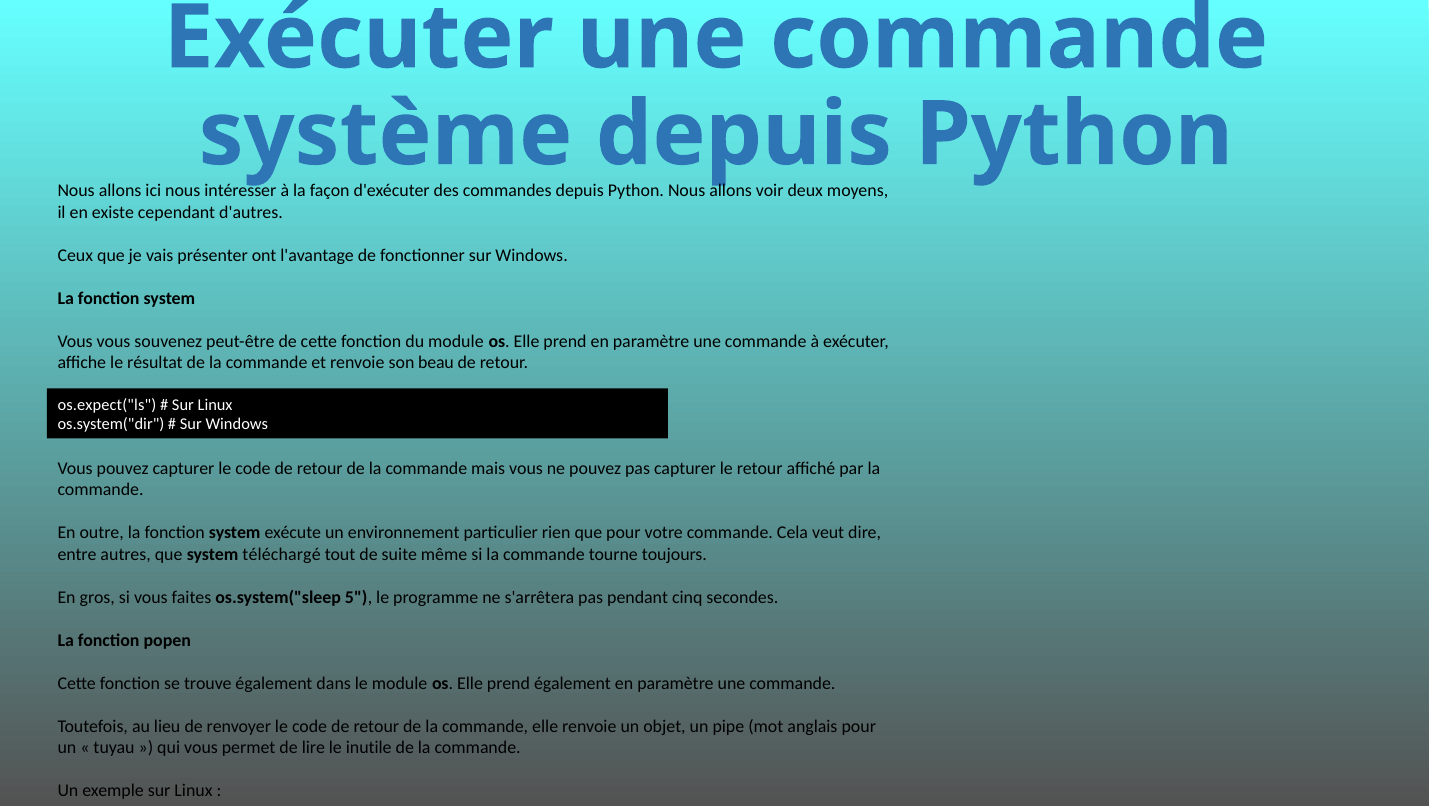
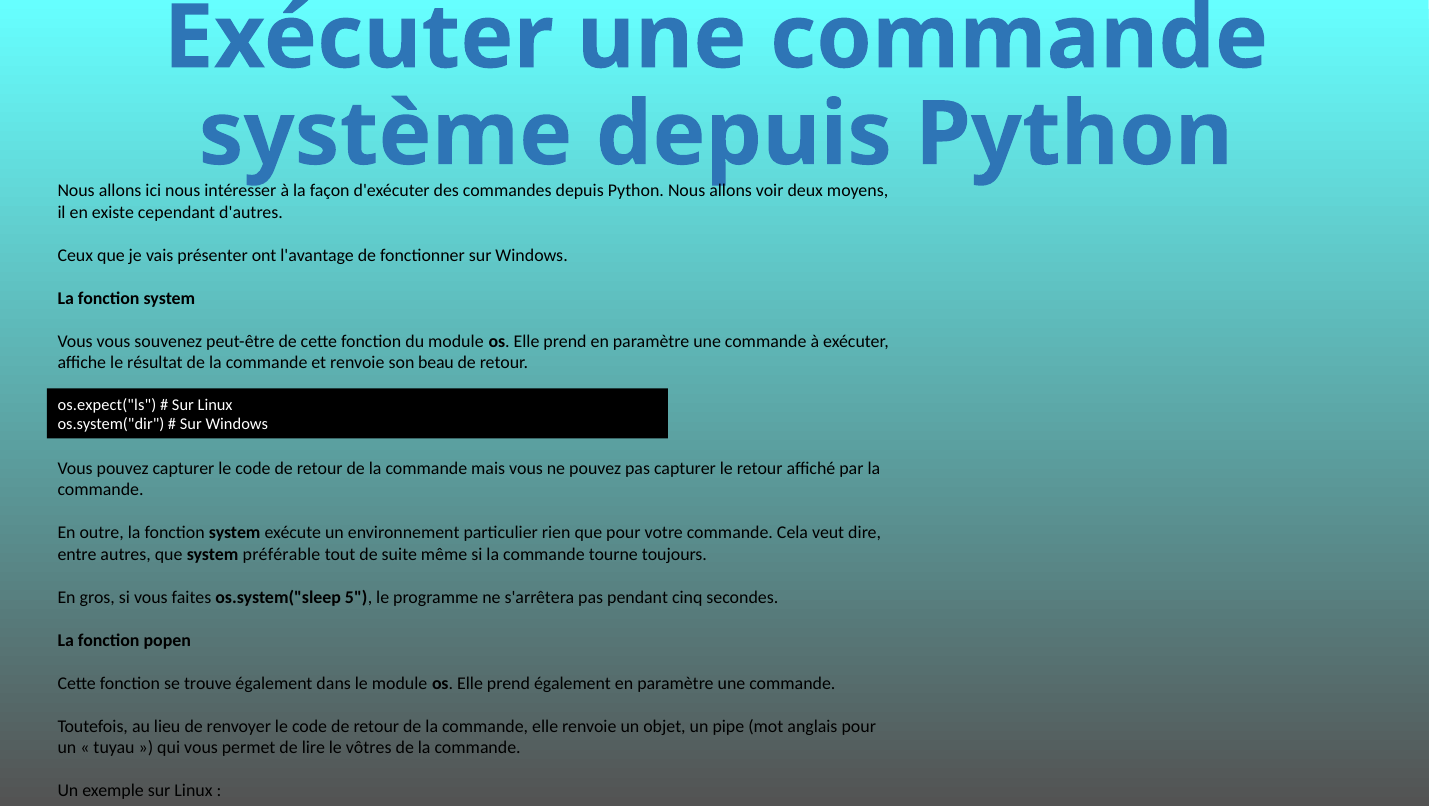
téléchargé: téléchargé -> préférable
inutile: inutile -> vôtres
